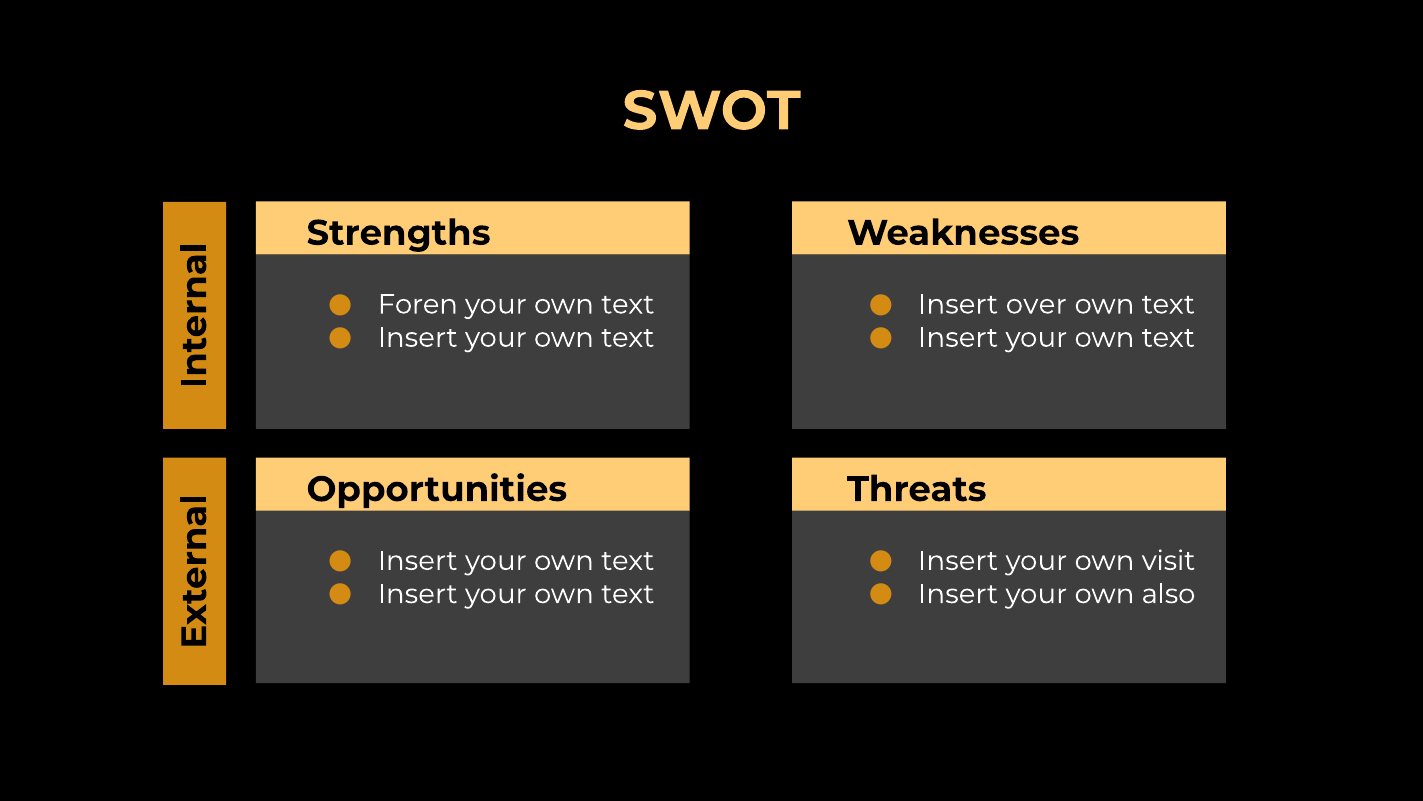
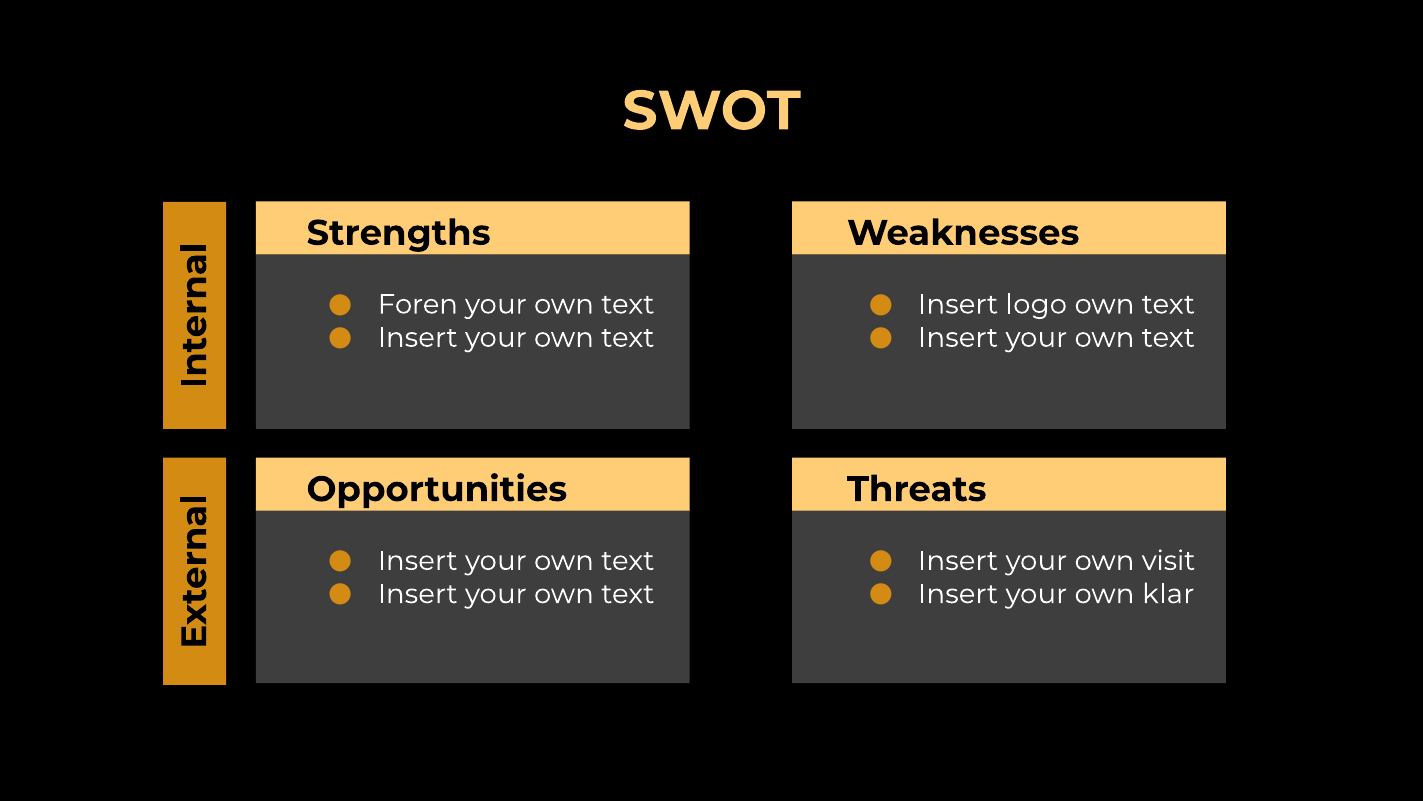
over: over -> logo
also: also -> klar
